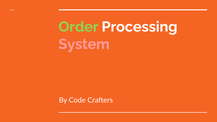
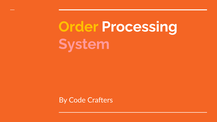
Order colour: light green -> yellow
